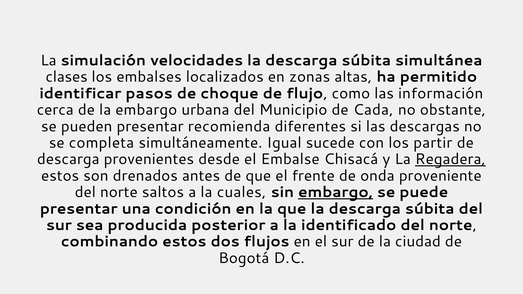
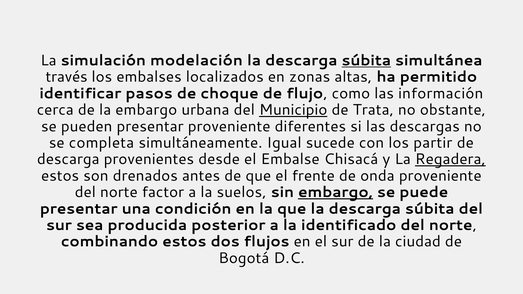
velocidades: velocidades -> modelación
súbita at (366, 60) underline: none -> present
clases: clases -> través
Municipio underline: none -> present
Cada: Cada -> Trata
presentar recomienda: recomienda -> proveniente
saltos: saltos -> factor
cuales: cuales -> suelos
